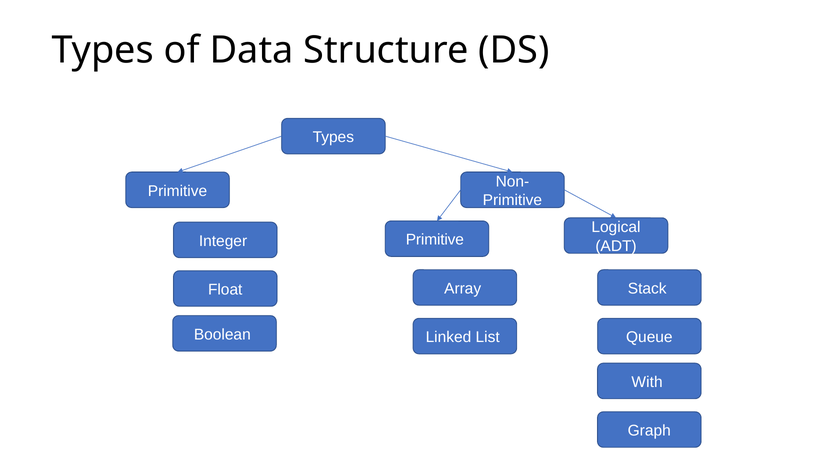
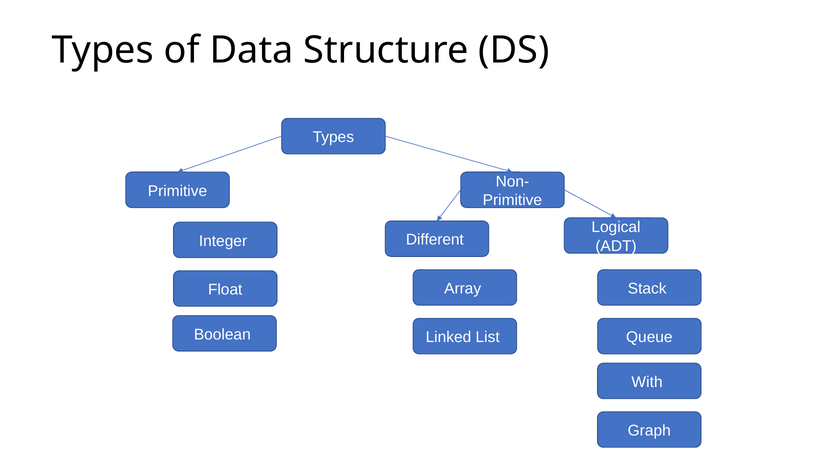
Primitive at (435, 240): Primitive -> Different
